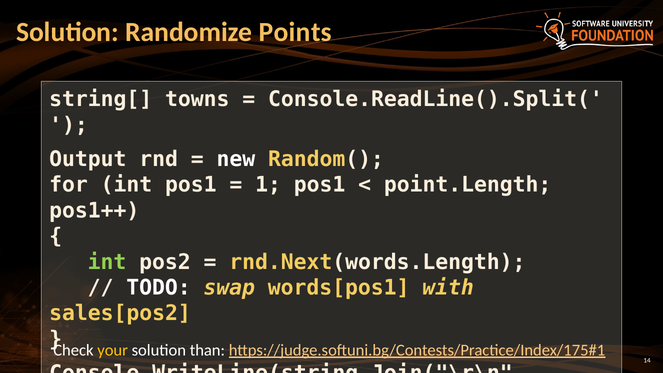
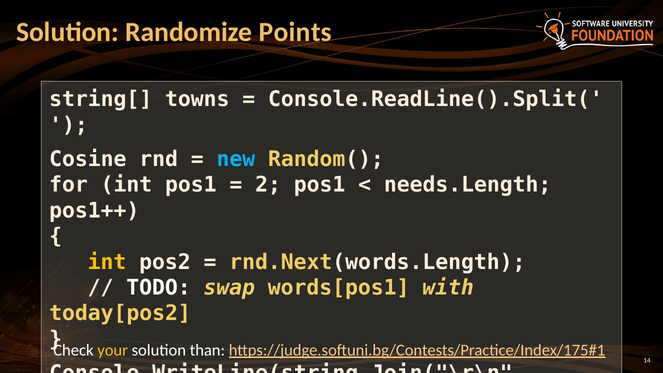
Output: Output -> Cosine
new colour: white -> light blue
1: 1 -> 2
point.Length: point.Length -> needs.Length
int at (107, 262) colour: light green -> yellow
sales[pos2: sales[pos2 -> today[pos2
